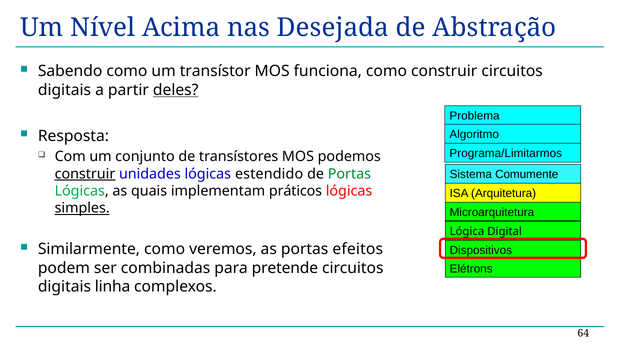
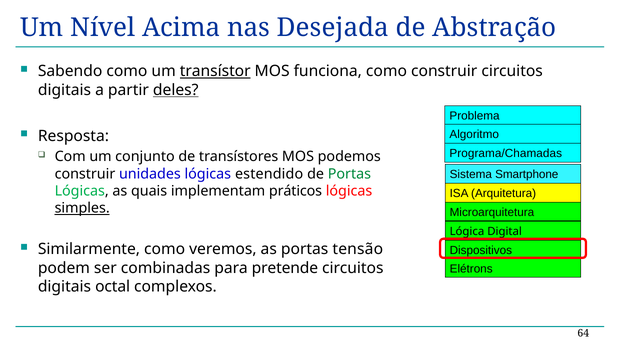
transístor underline: none -> present
Programa/Limitarmos: Programa/Limitarmos -> Programa/Chamadas
Comumente: Comumente -> Smartphone
construir at (85, 174) underline: present -> none
efeitos: efeitos -> tensão
linha: linha -> octal
